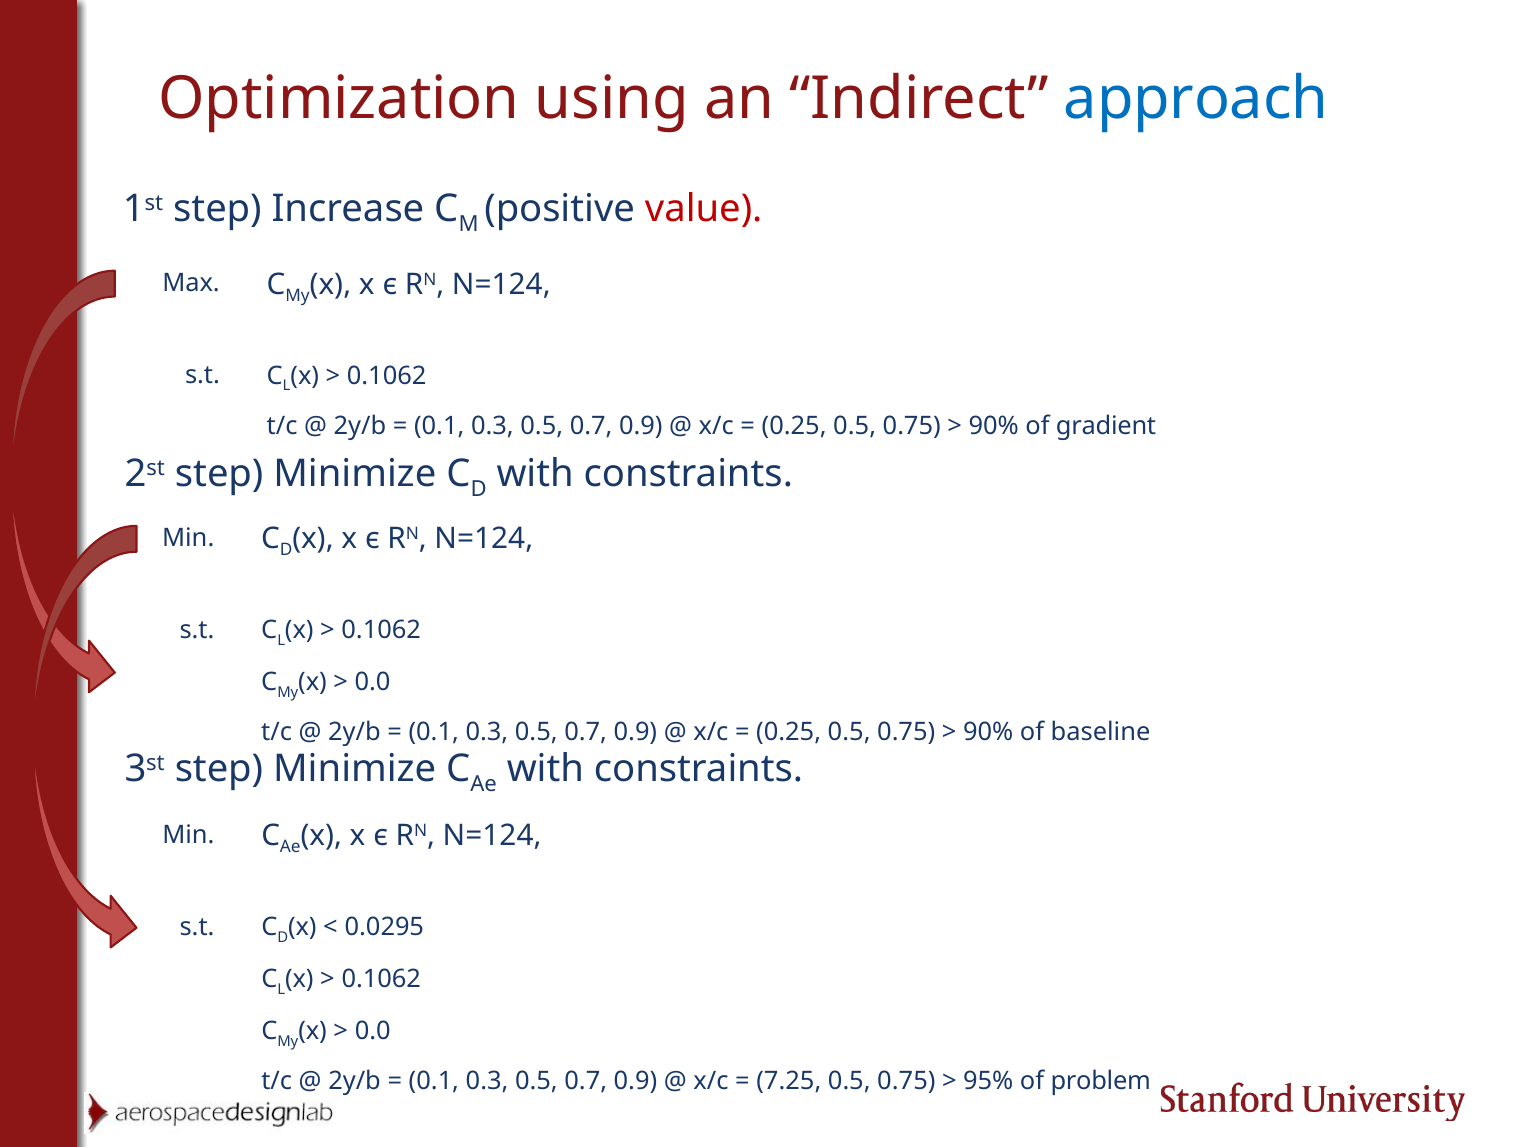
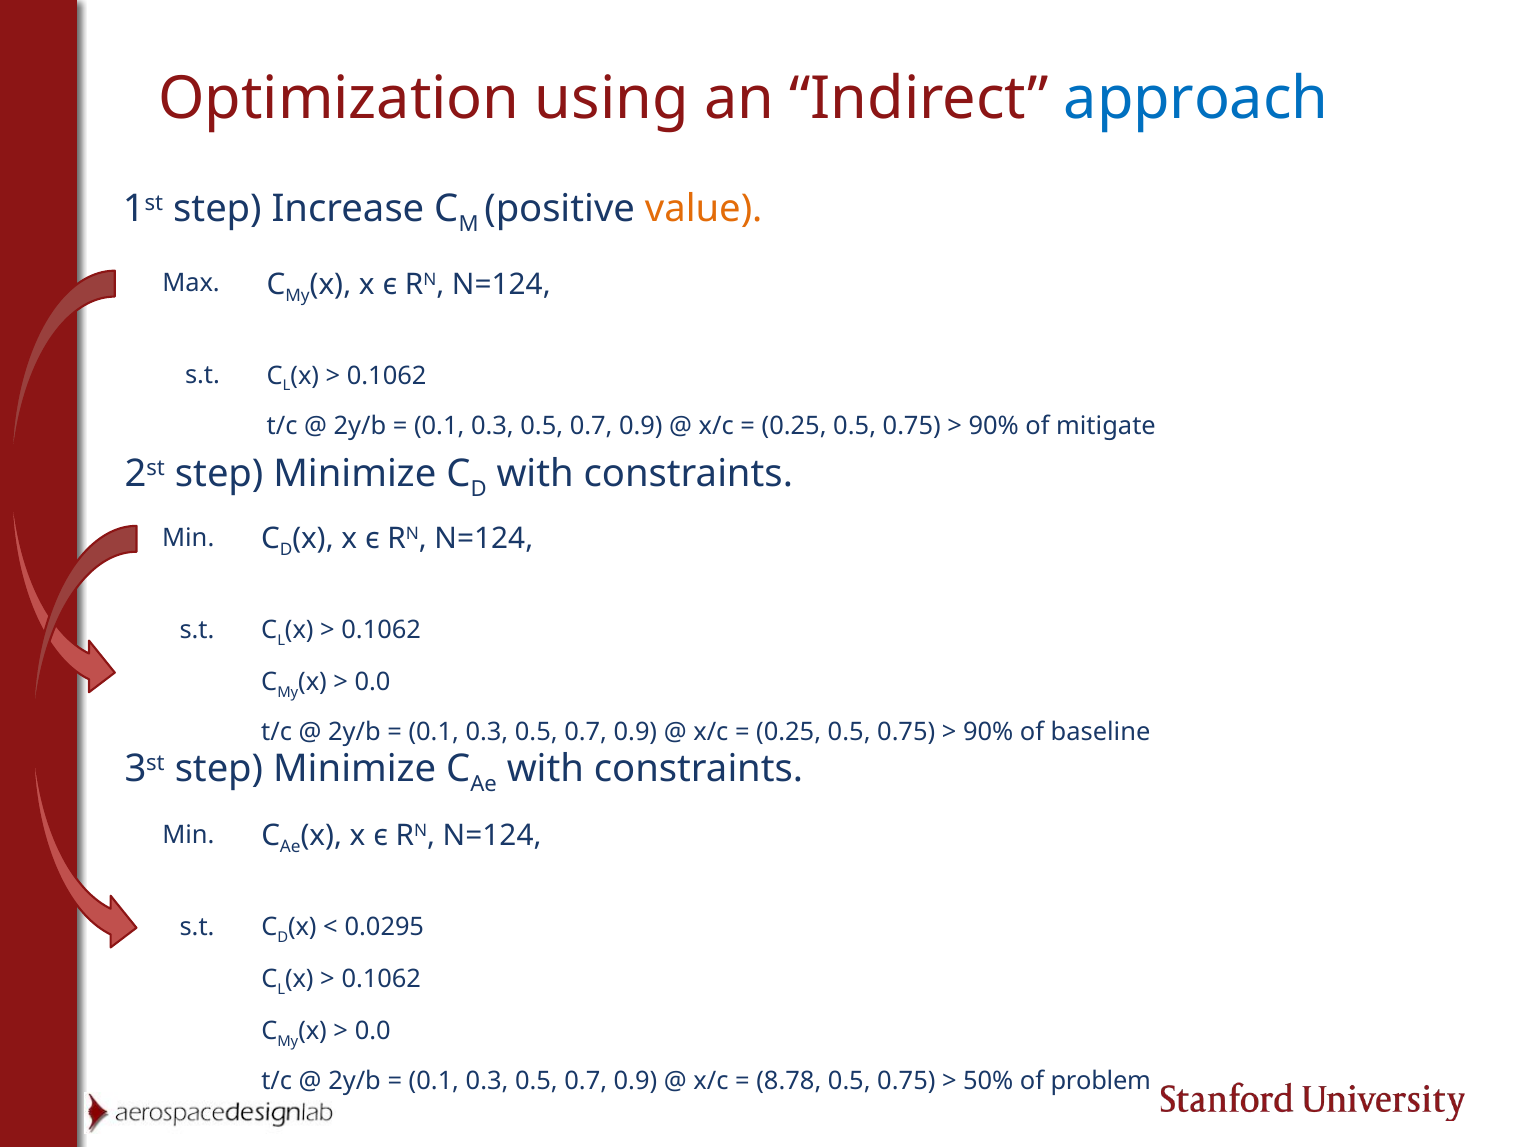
value colour: red -> orange
gradient: gradient -> mitigate
7.25: 7.25 -> 8.78
95%: 95% -> 50%
